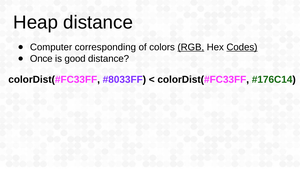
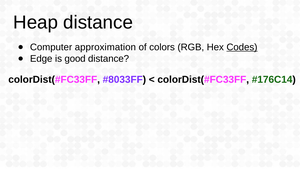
corresponding: corresponding -> approximation
RGB underline: present -> none
Once: Once -> Edge
